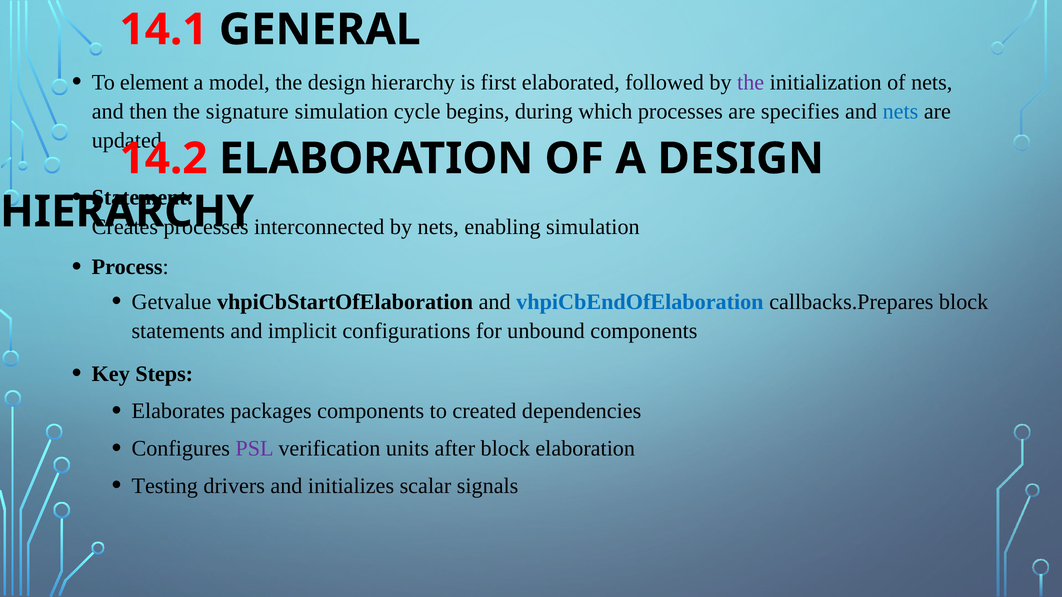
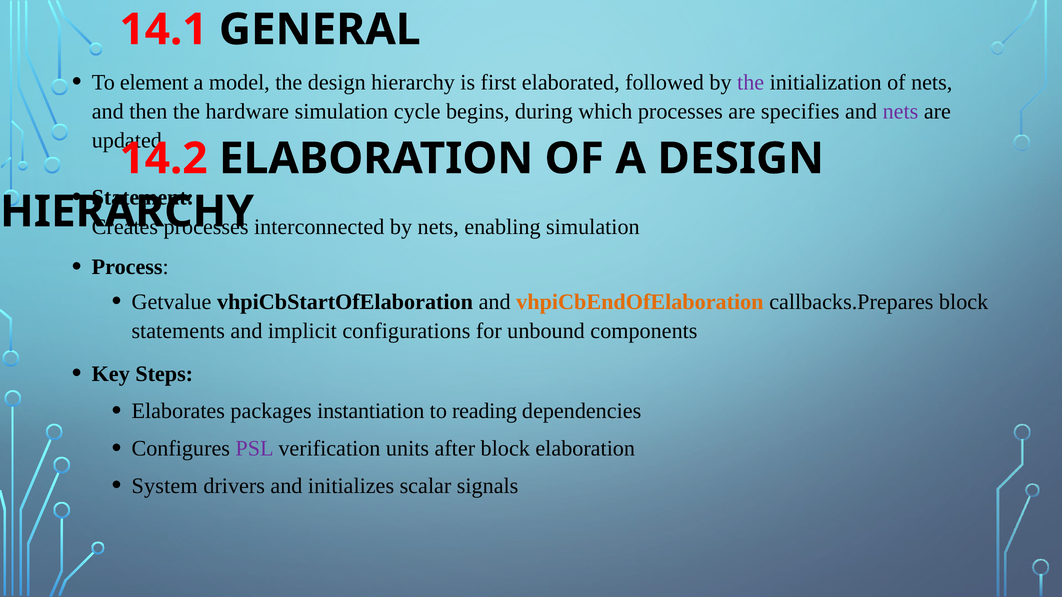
signature: signature -> hardware
nets at (900, 112) colour: blue -> purple
vhpiCbEndOfElaboration colour: blue -> orange
packages components: components -> instantiation
created: created -> reading
Testing: Testing -> System
